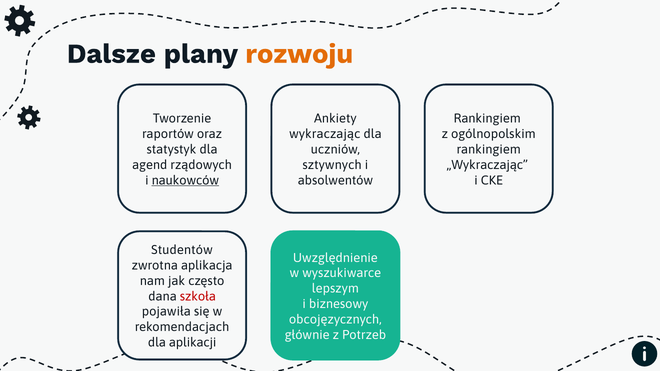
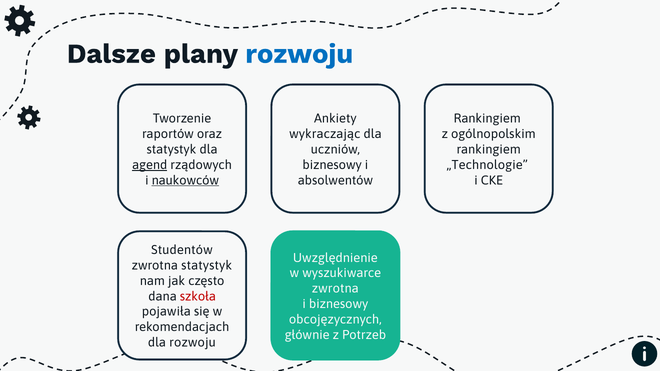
rozwoju at (299, 54) colour: orange -> blue
agend underline: none -> present
sztywnych at (332, 165): sztywnych -> biznesowy
„Wykraczając: „Wykraczając -> „Technologie
zwrotna aplikacja: aplikacja -> statystyk
lepszym at (335, 289): lepszym -> zwrotna
dla aplikacji: aplikacji -> rozwoju
